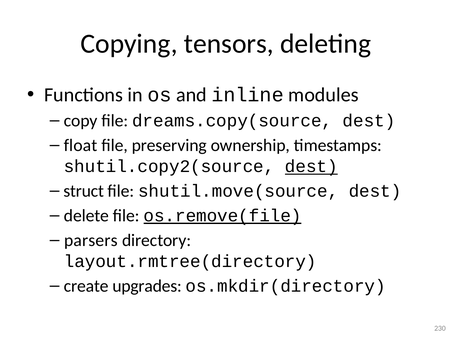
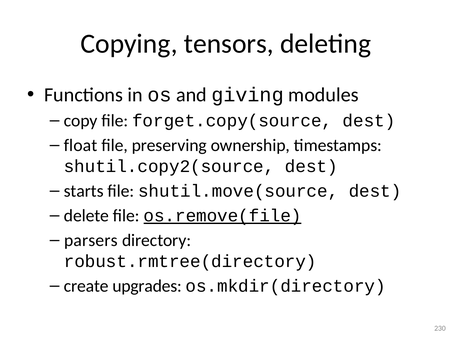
inline: inline -> giving
dreams.copy(source: dreams.copy(source -> forget.copy(source
dest at (311, 167) underline: present -> none
struct: struct -> starts
layout.rmtree(directory: layout.rmtree(directory -> robust.rmtree(directory
